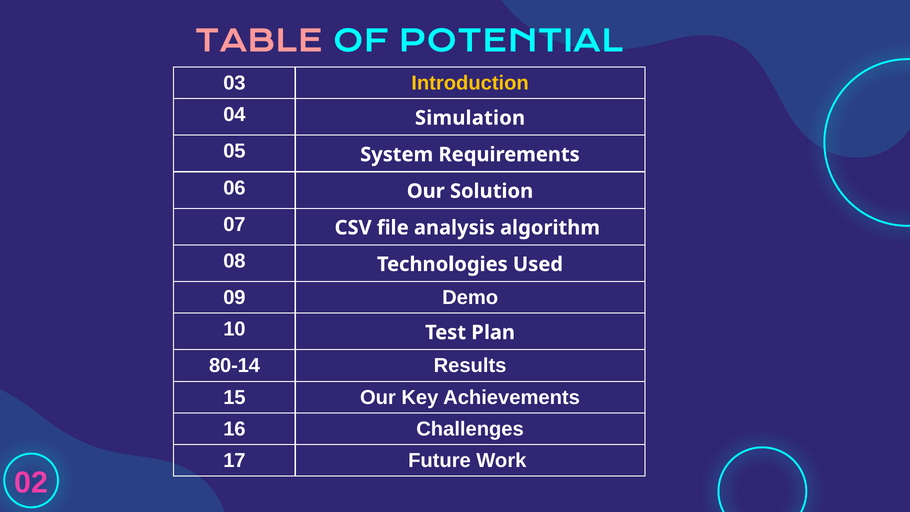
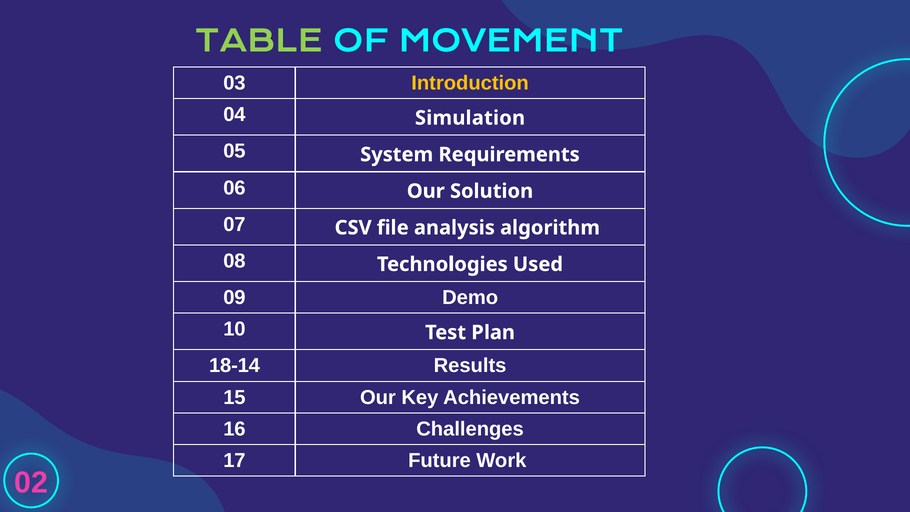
TABLE colour: pink -> light green
POTENTIAL: POTENTIAL -> MOVEMENT
80-14: 80-14 -> 18-14
